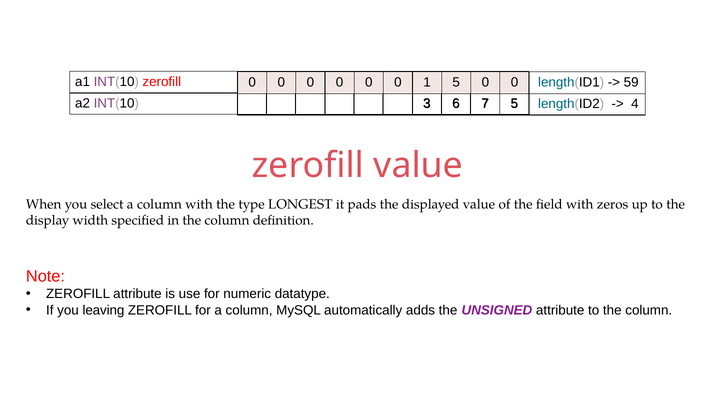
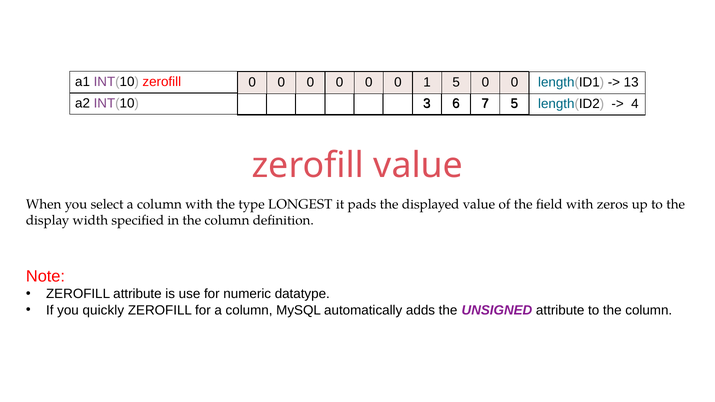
59: 59 -> 13
leaving: leaving -> quickly
